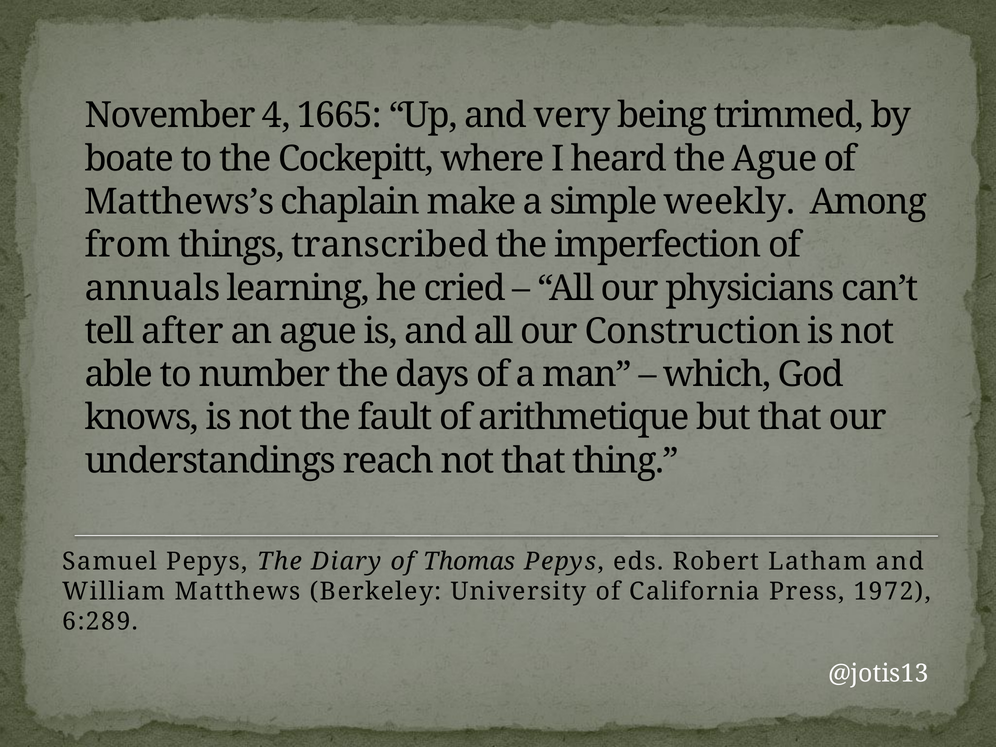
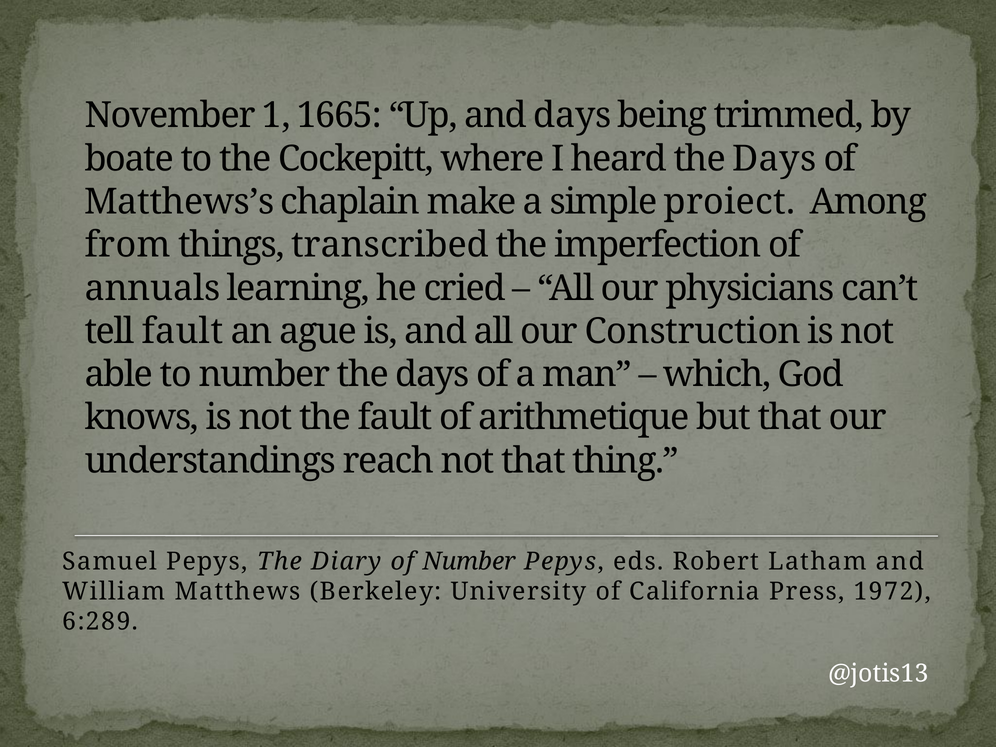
4: 4 -> 1
and very: very -> days
heard the Ague: Ague -> Days
weekly: weekly -> proiect
tell after: after -> fault
of Thomas: Thomas -> Number
